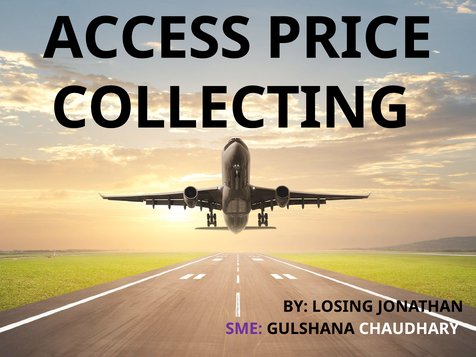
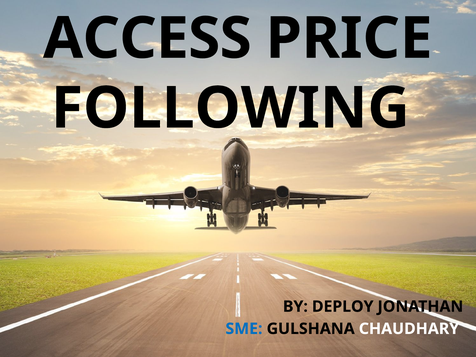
COLLECTING: COLLECTING -> FOLLOWING
LOSING: LOSING -> DEPLOY
SME colour: purple -> blue
